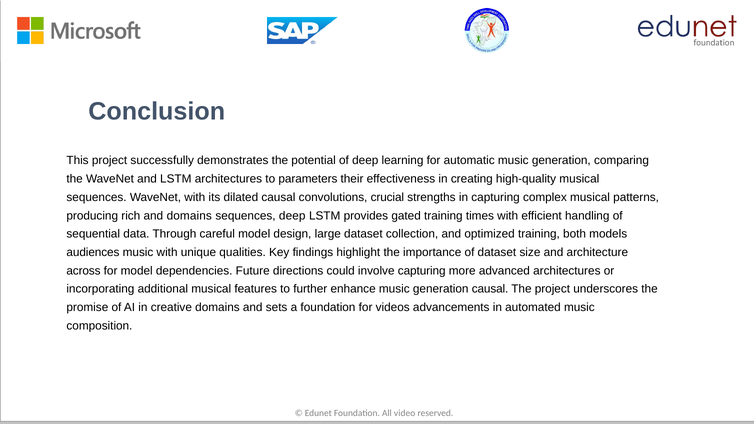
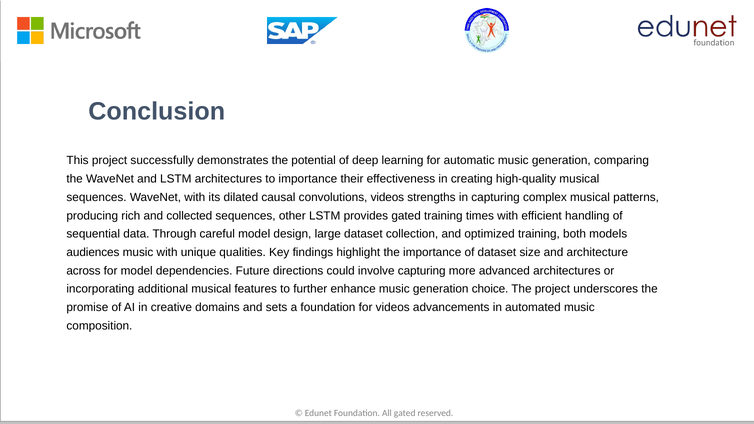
to parameters: parameters -> importance
convolutions crucial: crucial -> videos
and domains: domains -> collected
sequences deep: deep -> other
generation causal: causal -> choice
All video: video -> gated
